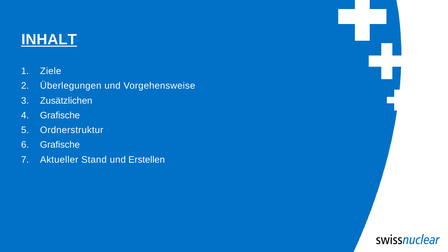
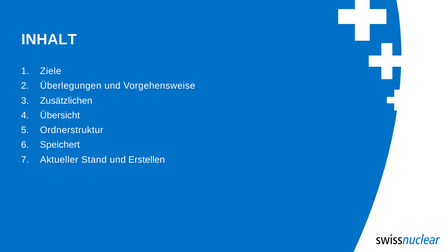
INHALT underline: present -> none
Grafische at (60, 115): Grafische -> Übersicht
Grafische at (60, 145): Grafische -> Speichert
